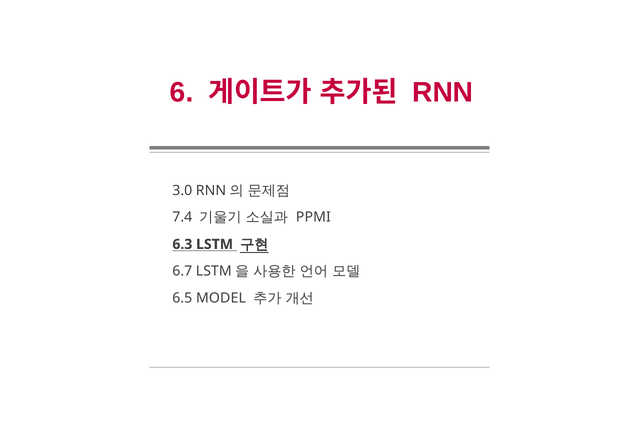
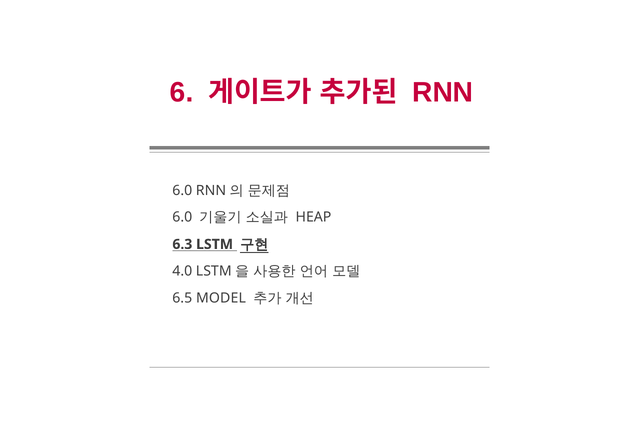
3.0 at (182, 190): 3.0 -> 6.0
7.4 at (182, 217): 7.4 -> 6.0
PPMI: PPMI -> HEAP
6.7: 6.7 -> 4.0
